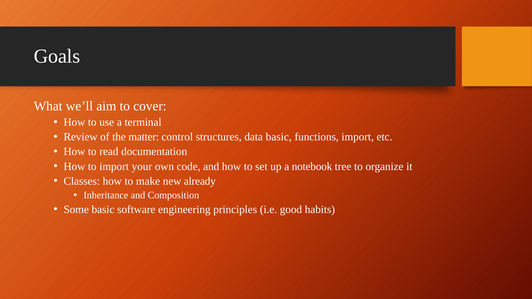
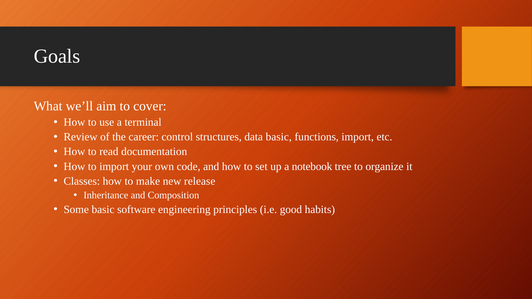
matter: matter -> career
already: already -> release
